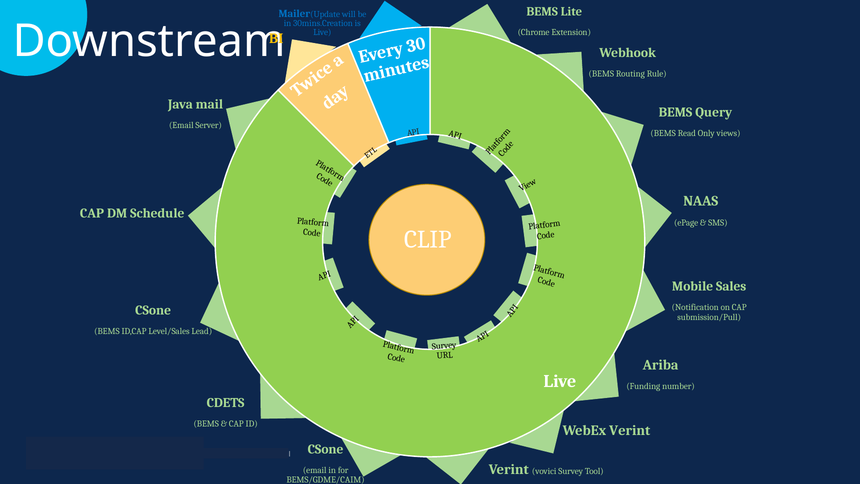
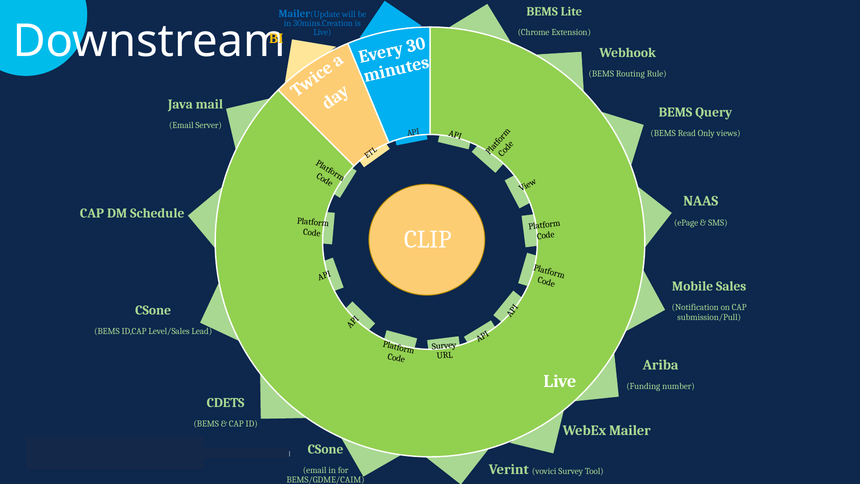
WebEx Verint: Verint -> Mailer
